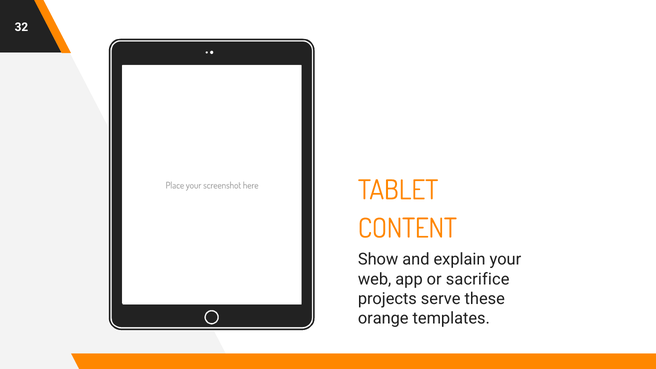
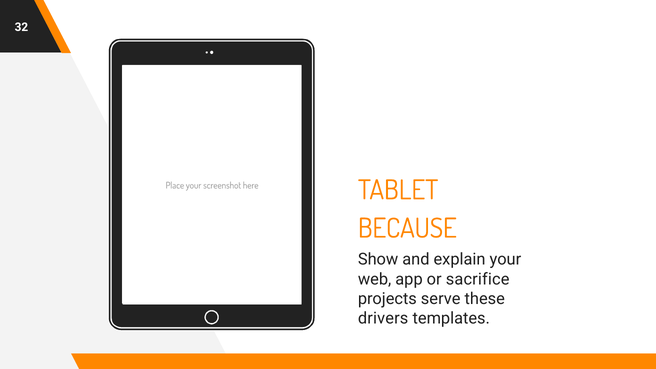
CONTENT: CONTENT -> BECAUSE
orange: orange -> drivers
